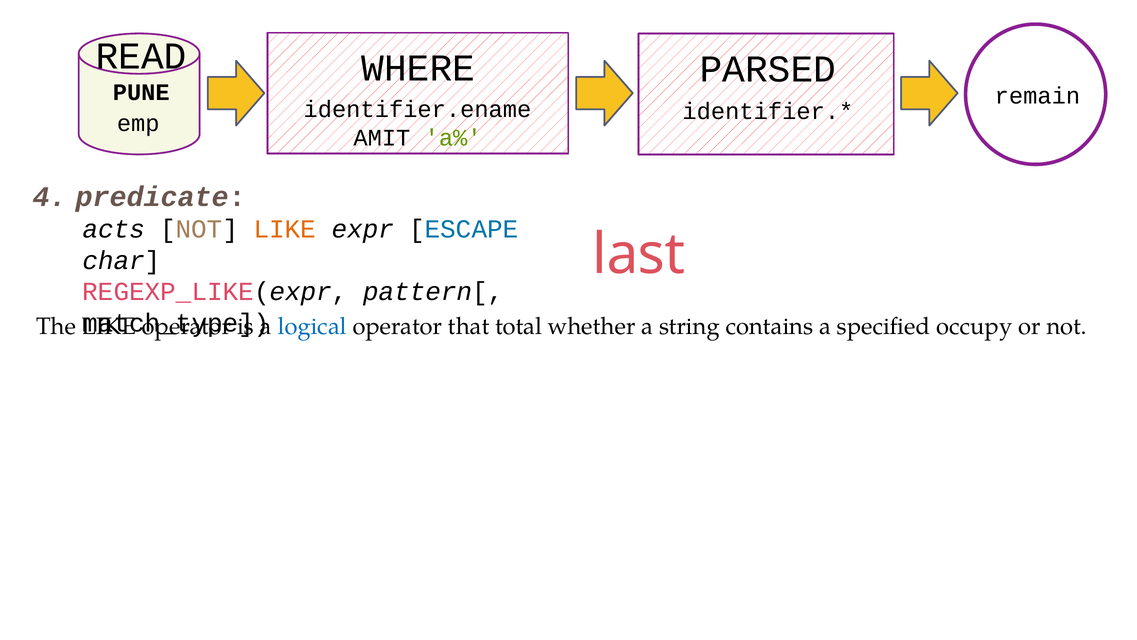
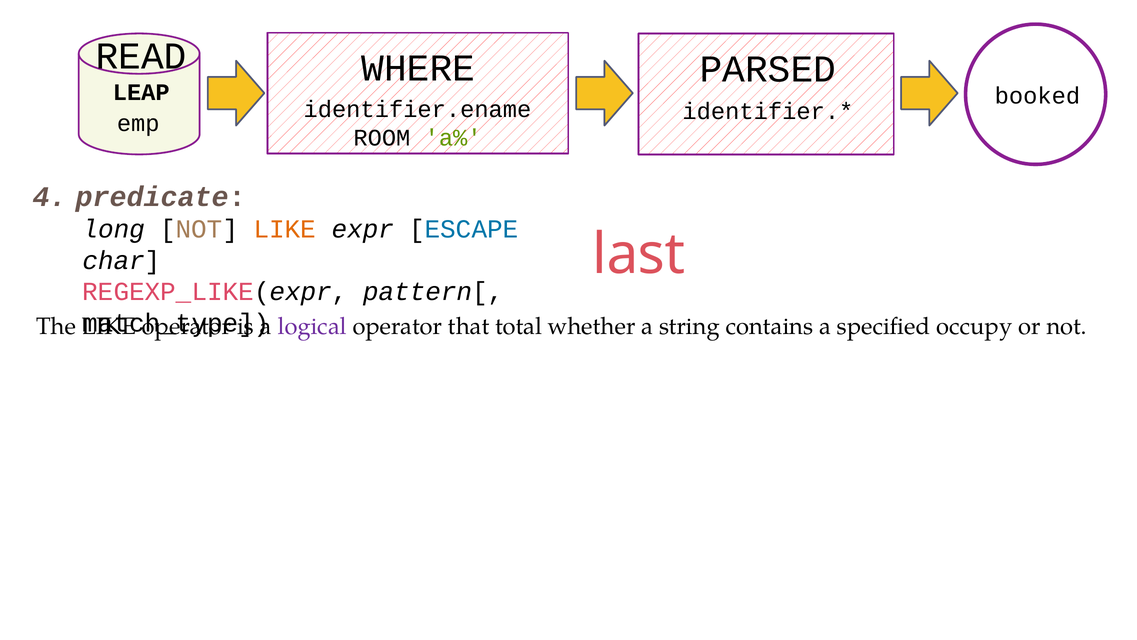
PUNE: PUNE -> LEAP
remain: remain -> booked
AMIT: AMIT -> ROOM
acts: acts -> long
logical colour: blue -> purple
